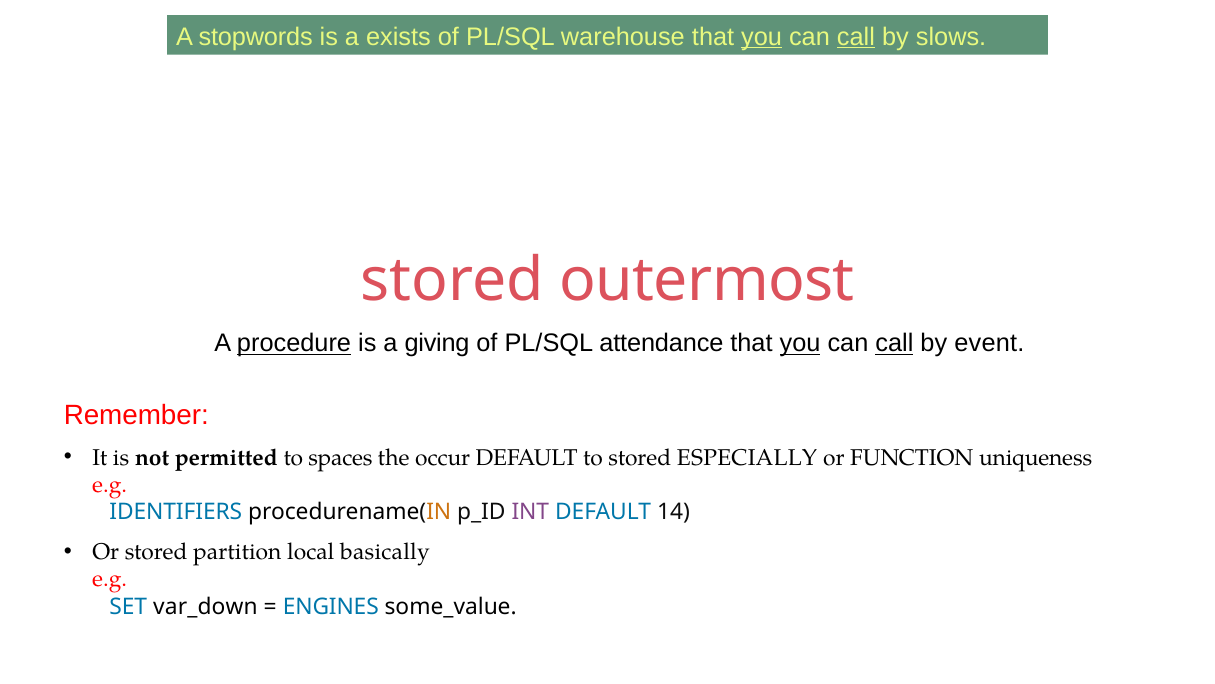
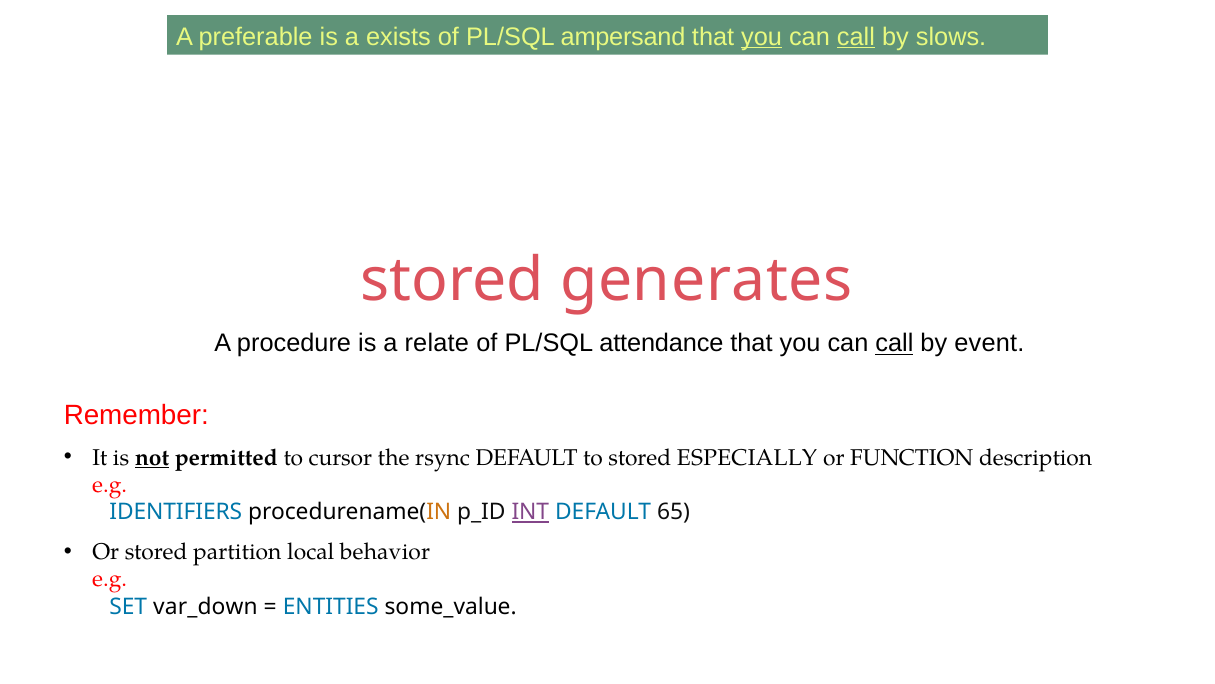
stopwords: stopwords -> preferable
warehouse: warehouse -> ampersand
outermost: outermost -> generates
procedure underline: present -> none
giving: giving -> relate
you at (800, 343) underline: present -> none
not underline: none -> present
spaces: spaces -> cursor
occur: occur -> rsync
uniqueness: uniqueness -> description
INT underline: none -> present
14: 14 -> 65
basically: basically -> behavior
ENGINES: ENGINES -> ENTITIES
